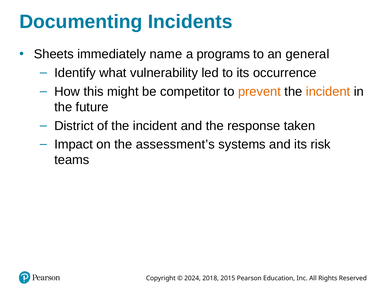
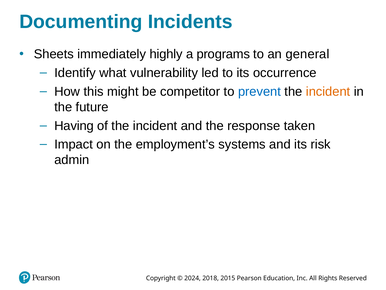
name: name -> highly
prevent colour: orange -> blue
District: District -> Having
assessment’s: assessment’s -> employment’s
teams: teams -> admin
